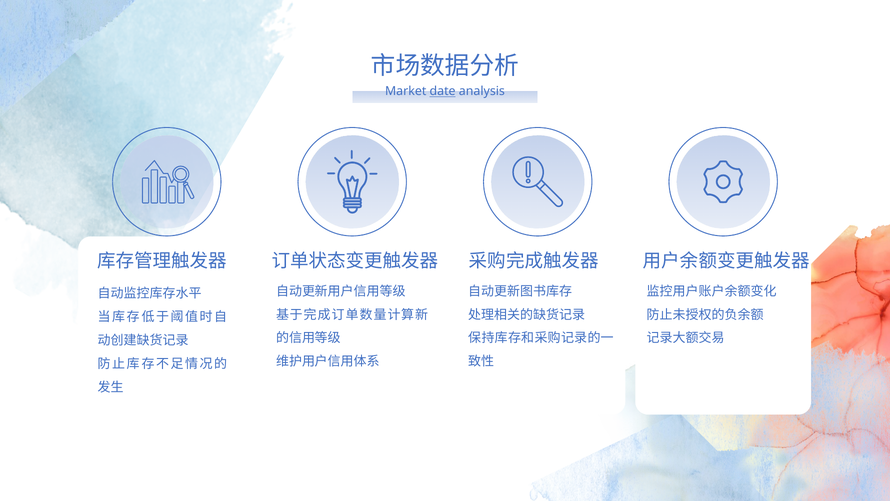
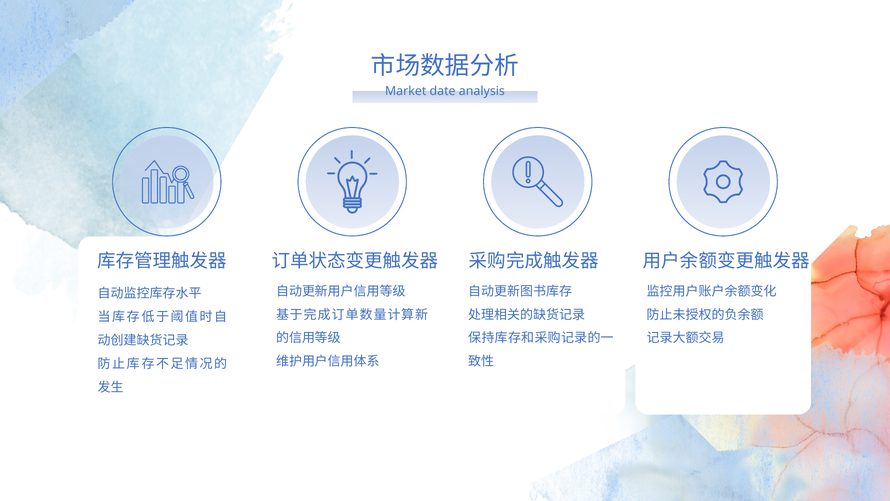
date underline: present -> none
